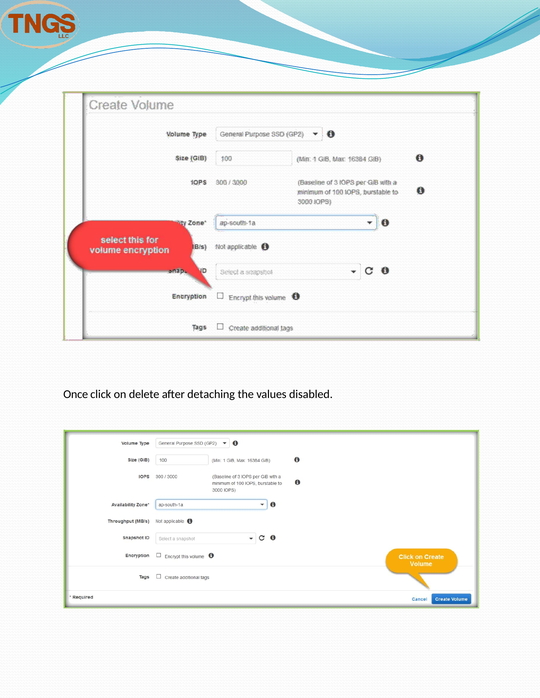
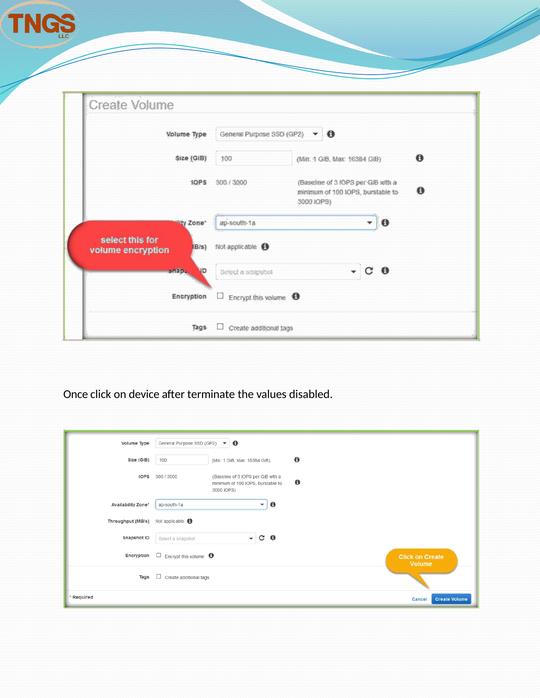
delete: delete -> device
detaching: detaching -> terminate
